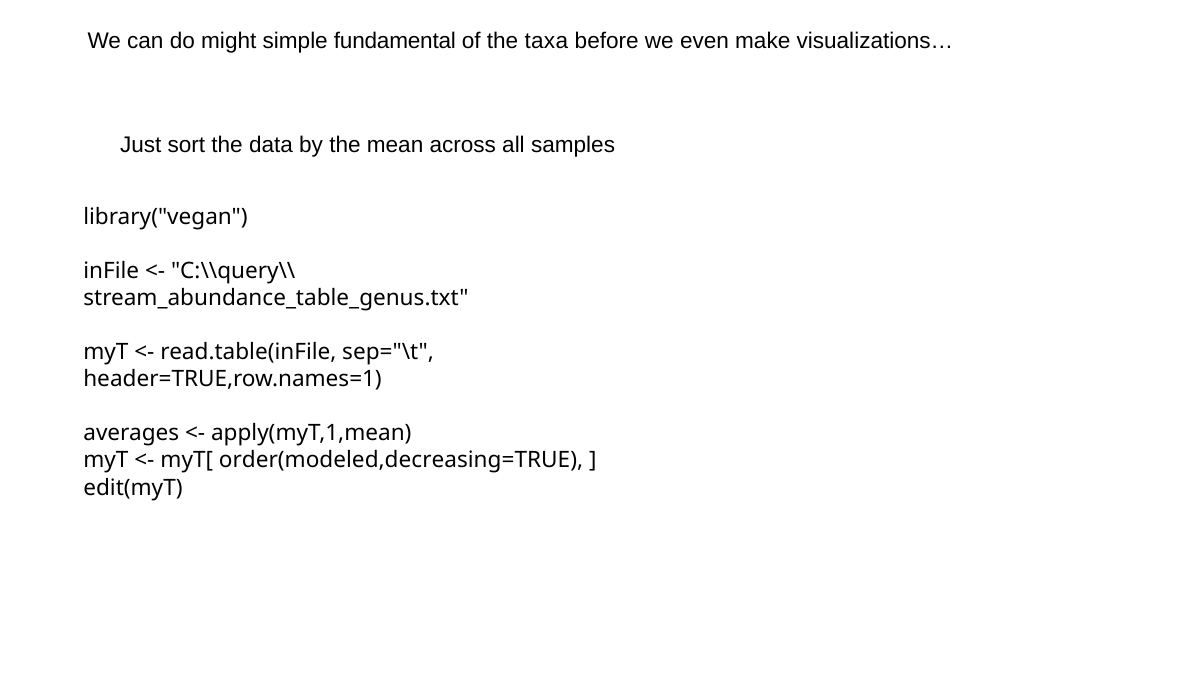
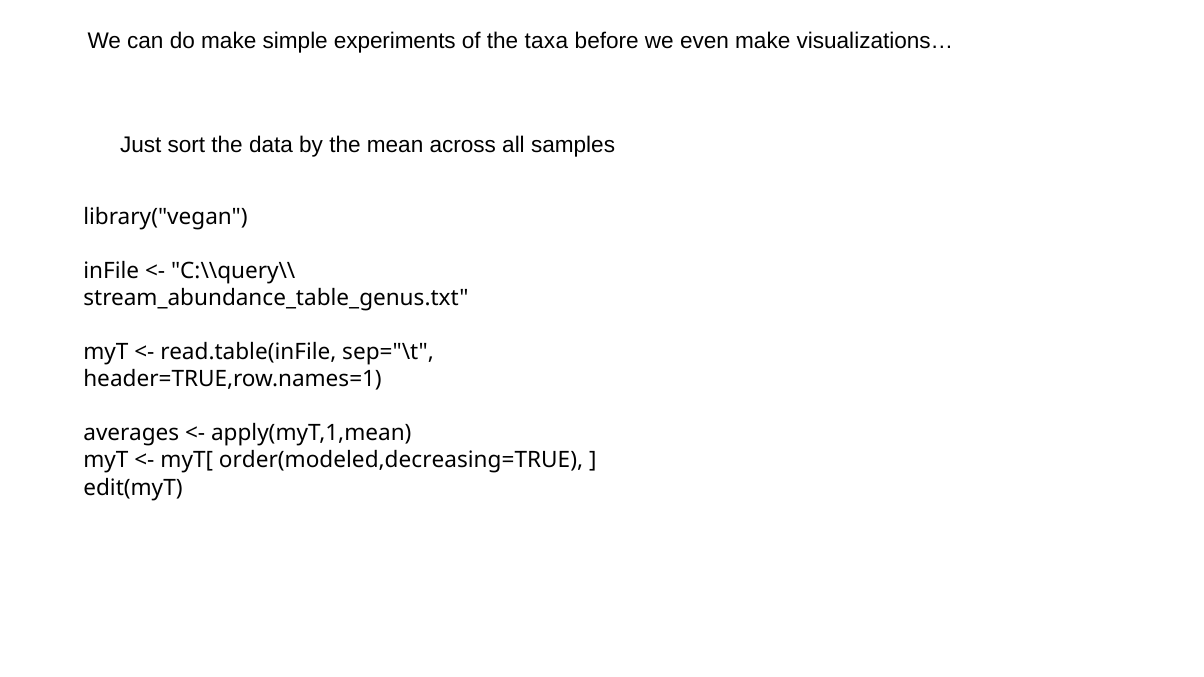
do might: might -> make
fundamental: fundamental -> experiments
